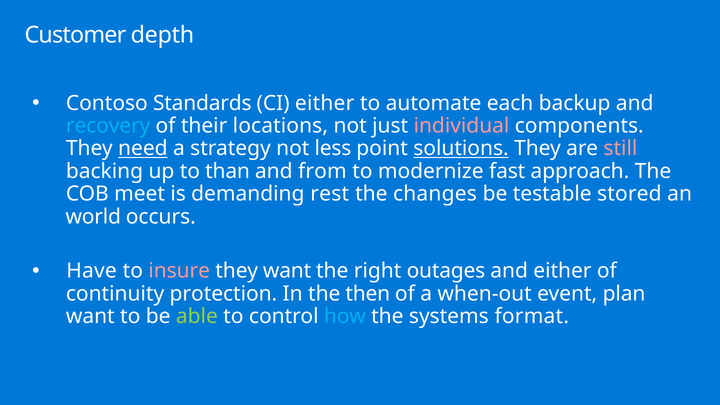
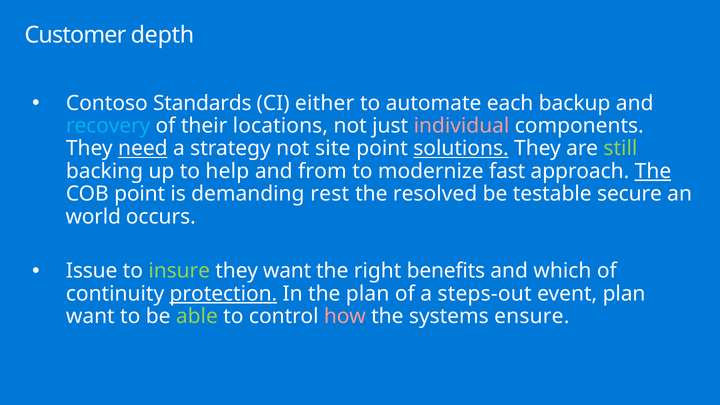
less: less -> site
still colour: pink -> light green
than: than -> help
The at (653, 171) underline: none -> present
COB meet: meet -> point
changes: changes -> resolved
stored: stored -> secure
Have: Have -> Issue
insure colour: pink -> light green
outages: outages -> benefits
and either: either -> which
protection underline: none -> present
the then: then -> plan
when-out: when-out -> steps-out
how colour: light blue -> pink
format: format -> ensure
